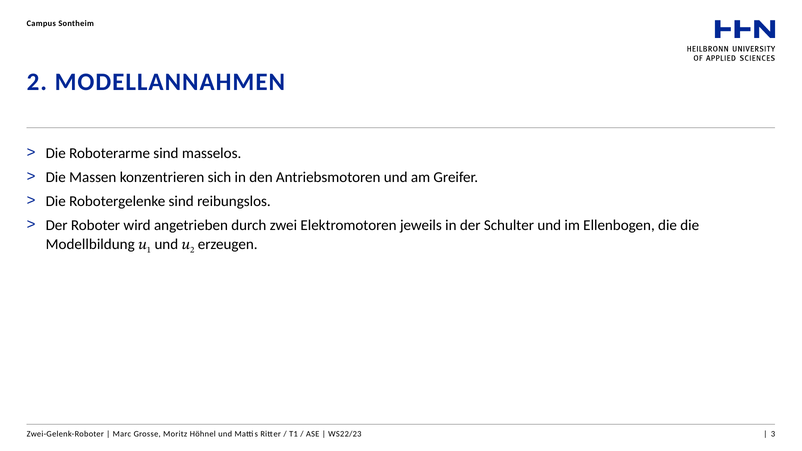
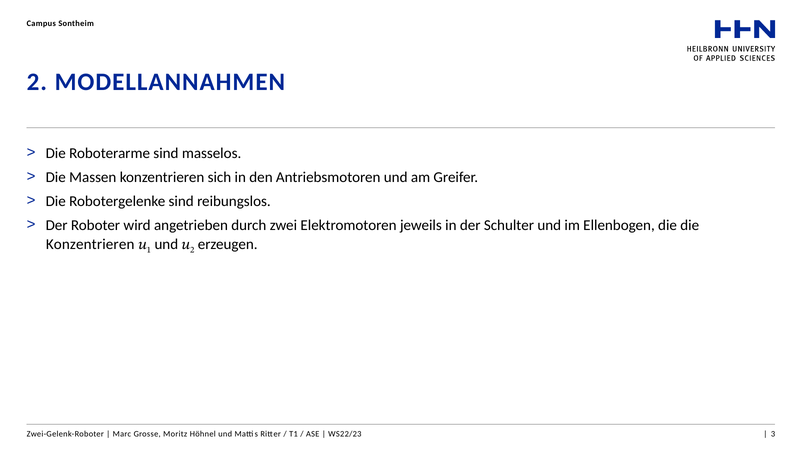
Modellbildung at (90, 244): Modellbildung -> Konzentrieren
